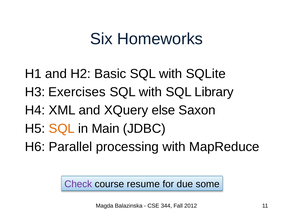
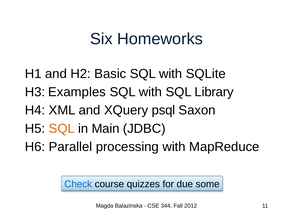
Exercises: Exercises -> Examples
else: else -> psql
Check colour: purple -> blue
resume: resume -> quizzes
